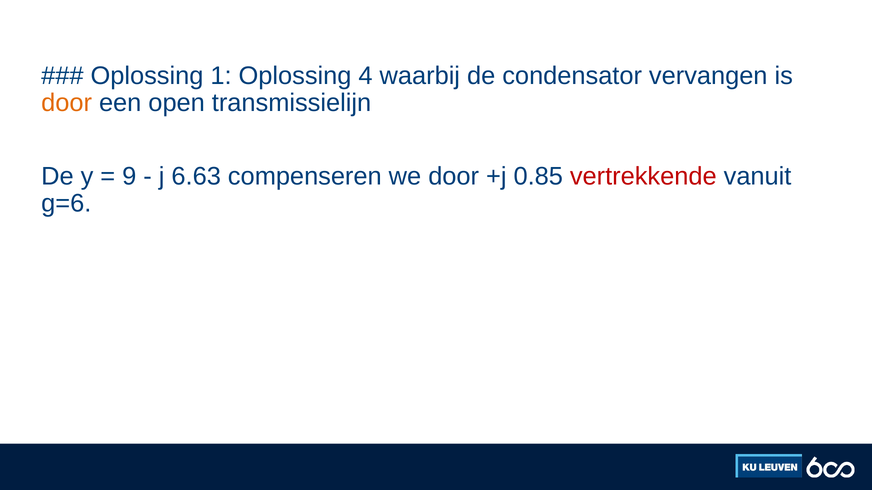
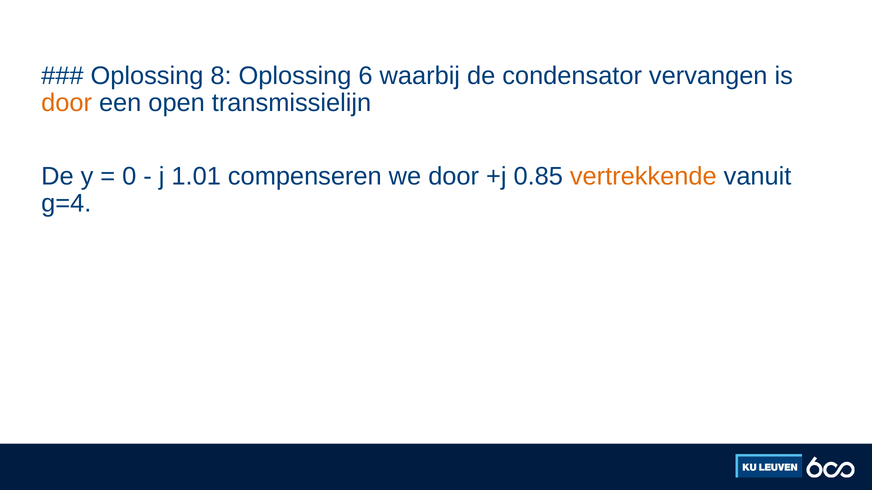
1: 1 -> 8
4: 4 -> 6
9: 9 -> 0
6.63: 6.63 -> 1.01
vertrekkende colour: red -> orange
g=6: g=6 -> g=4
